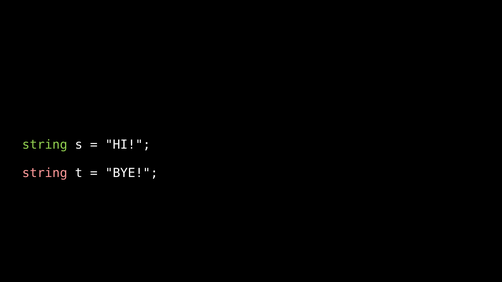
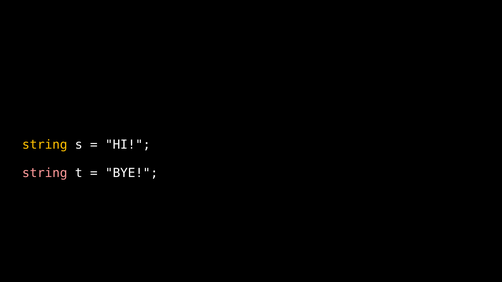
string at (45, 145) colour: light green -> yellow
